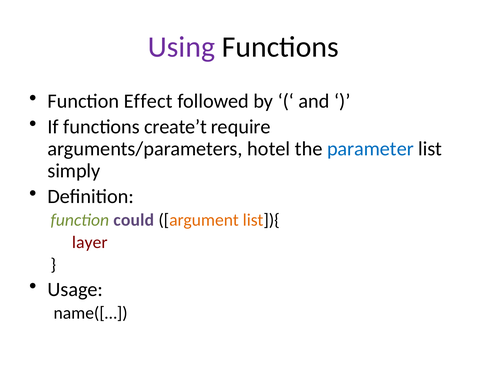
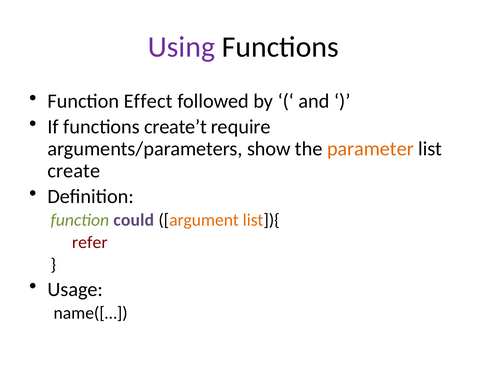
hotel: hotel -> show
parameter colour: blue -> orange
simply: simply -> create
layer: layer -> refer
